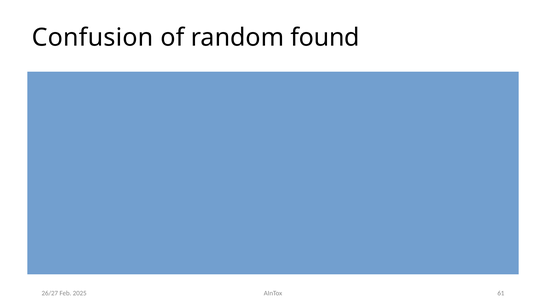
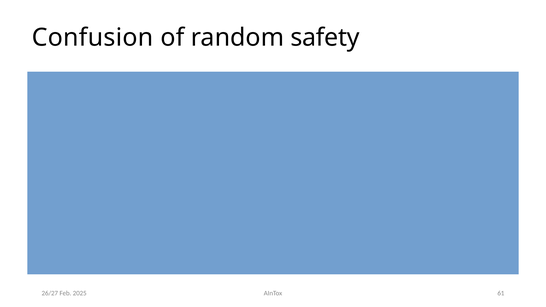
found: found -> safety
